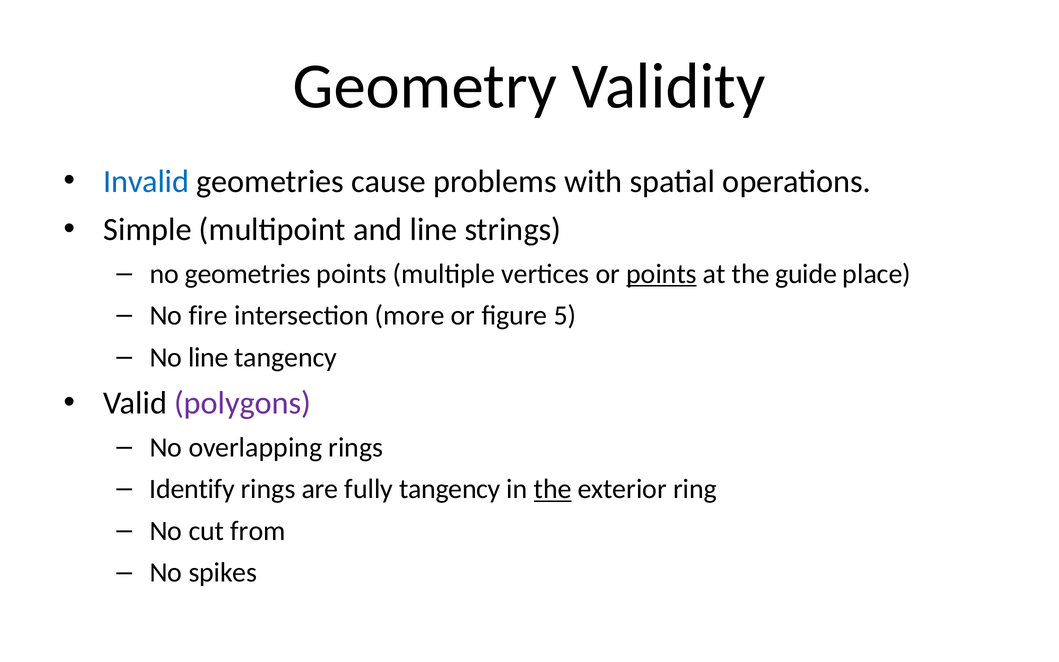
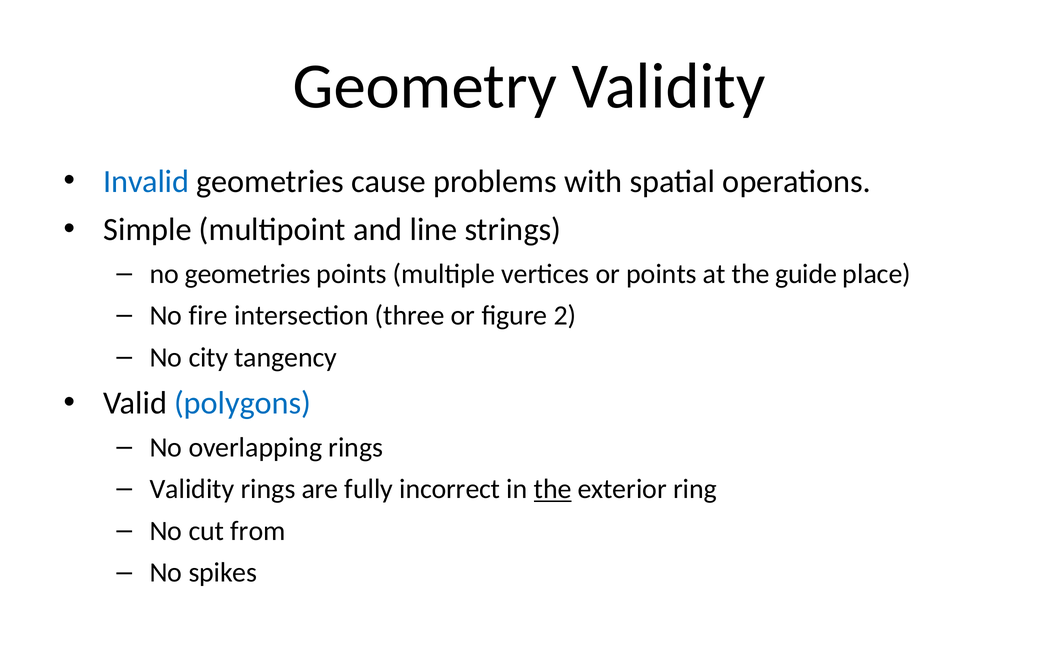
points at (662, 274) underline: present -> none
more: more -> three
5: 5 -> 2
No line: line -> city
polygons colour: purple -> blue
Identify at (192, 489): Identify -> Validity
fully tangency: tangency -> incorrect
